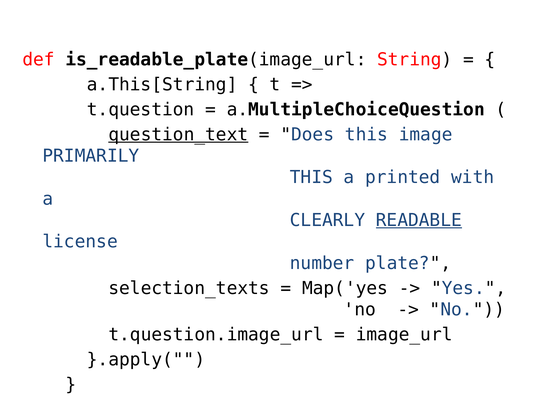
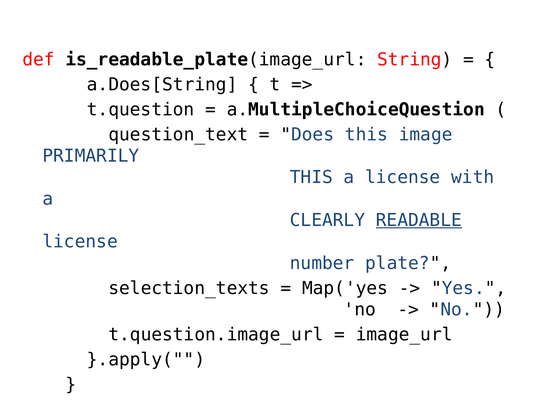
a.This[String: a.This[String -> a.Does[String
question_text underline: present -> none
a printed: printed -> license
